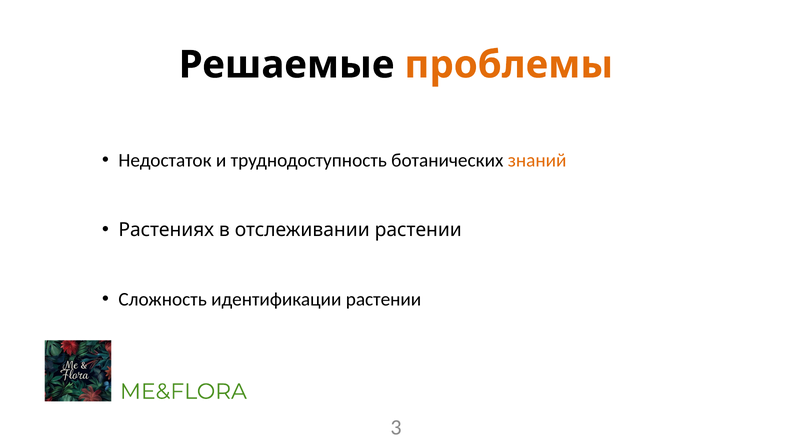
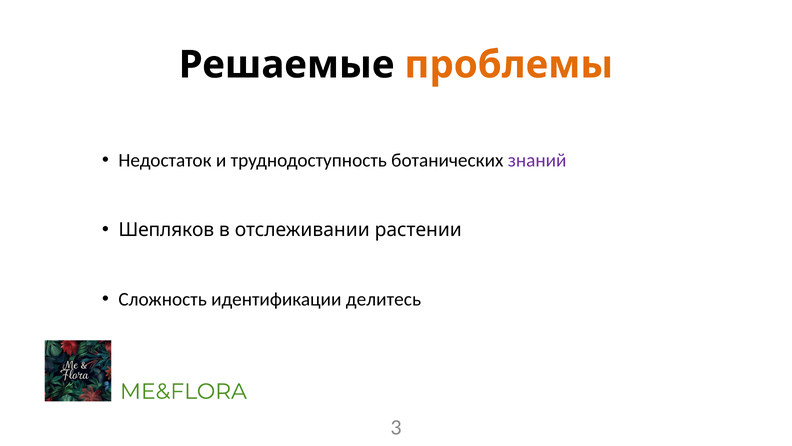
знаний colour: orange -> purple
Растениях: Растениях -> Шепляков
идентификации растении: растении -> делитесь
